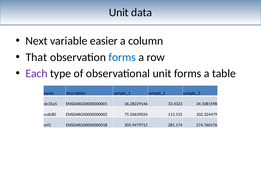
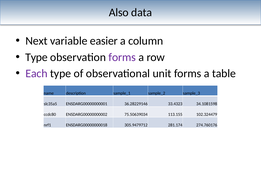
Unit at (119, 12): Unit -> Also
That at (36, 57): That -> Type
forms at (122, 57) colour: blue -> purple
